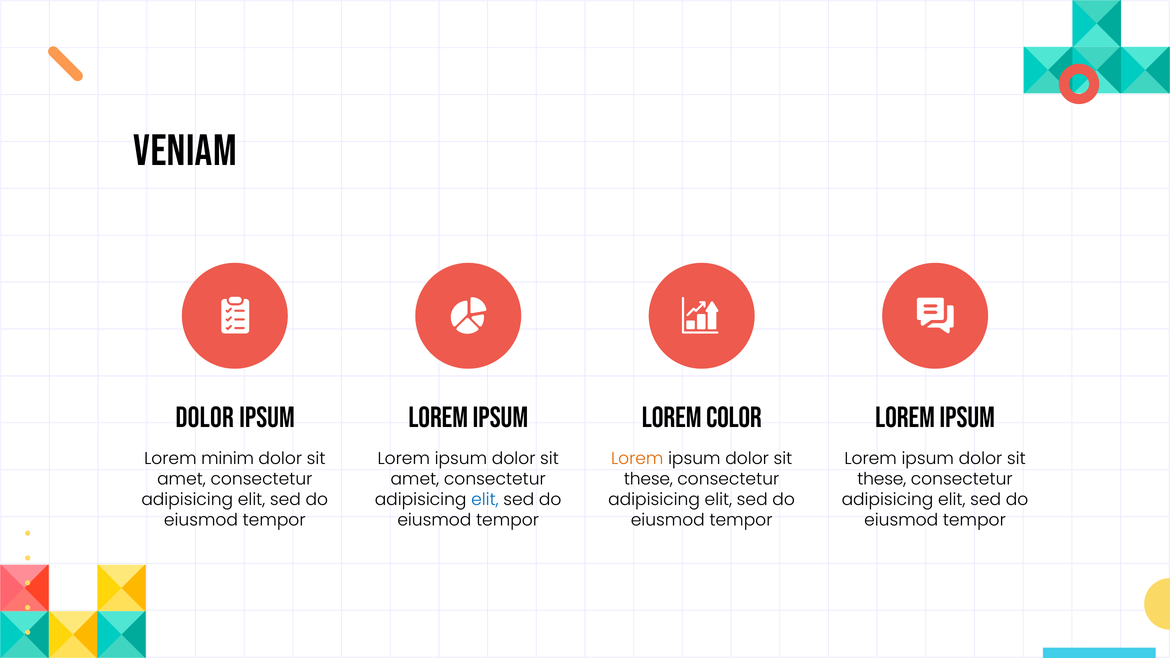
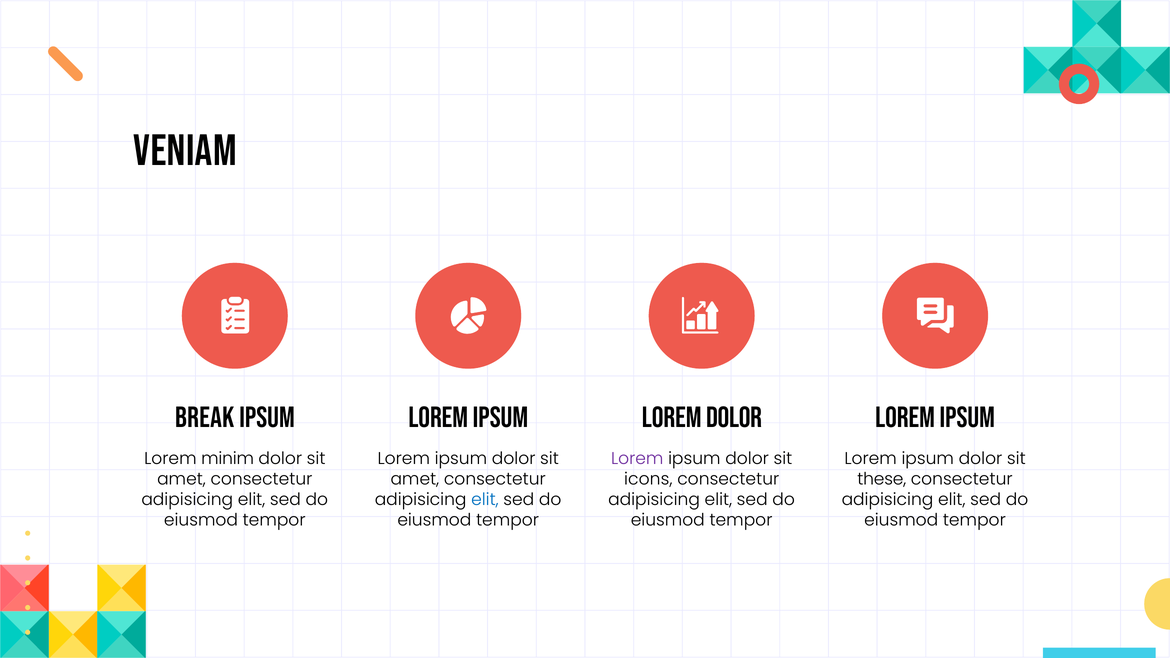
Dolor at (205, 418): Dolor -> Break
Lorem color: color -> dolor
Lorem at (637, 459) colour: orange -> purple
these at (648, 479): these -> icons
